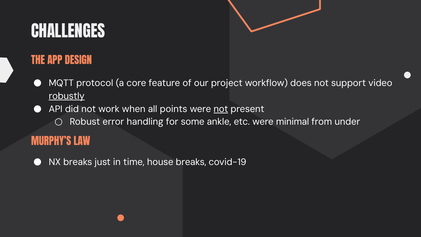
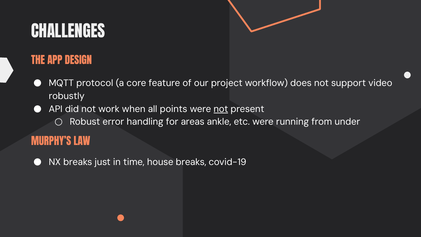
robustly underline: present -> none
some: some -> areas
minimal: minimal -> running
